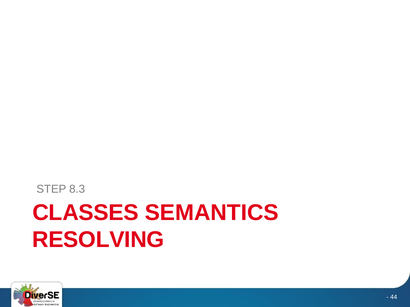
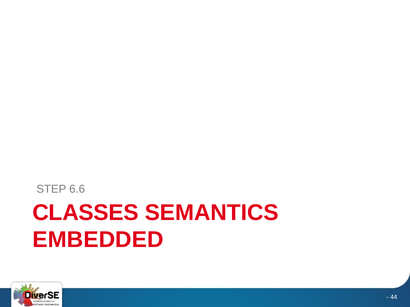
8.3: 8.3 -> 6.6
RESOLVING: RESOLVING -> EMBEDDED
